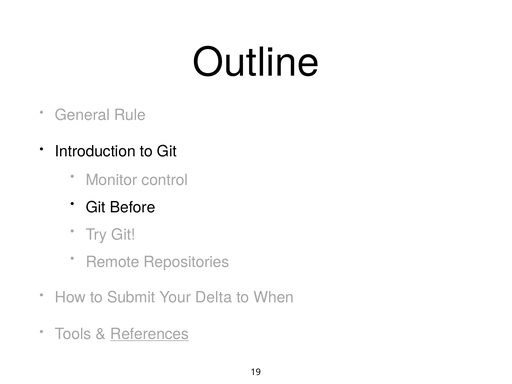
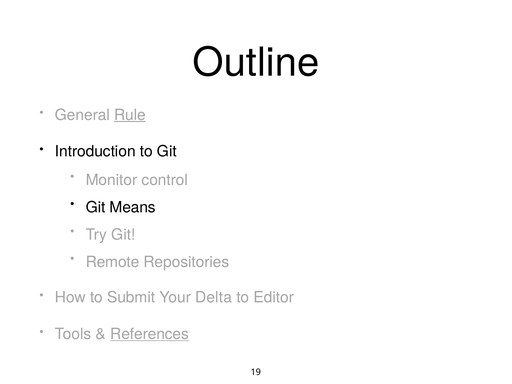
Rule underline: none -> present
Before: Before -> Means
When: When -> Editor
